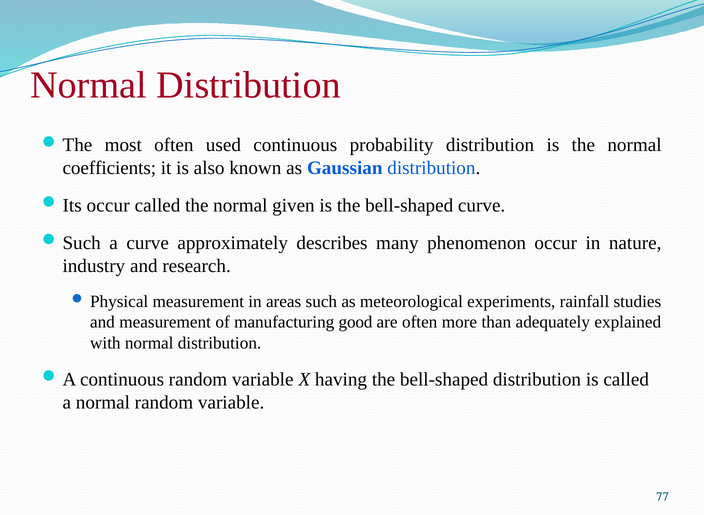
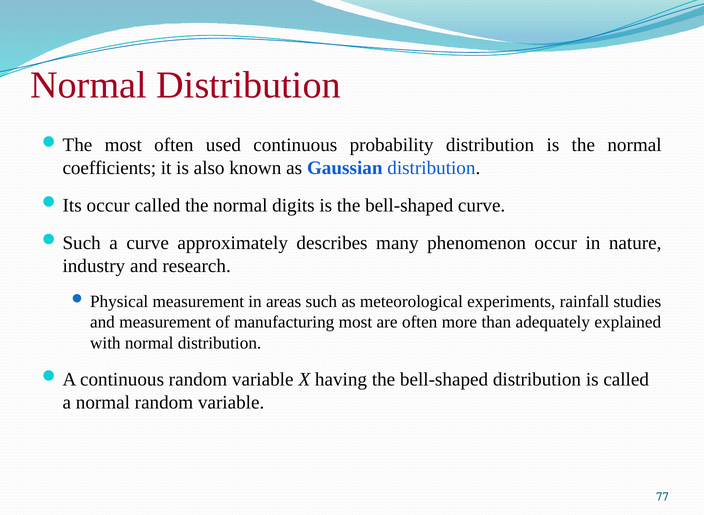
given: given -> digits
manufacturing good: good -> most
